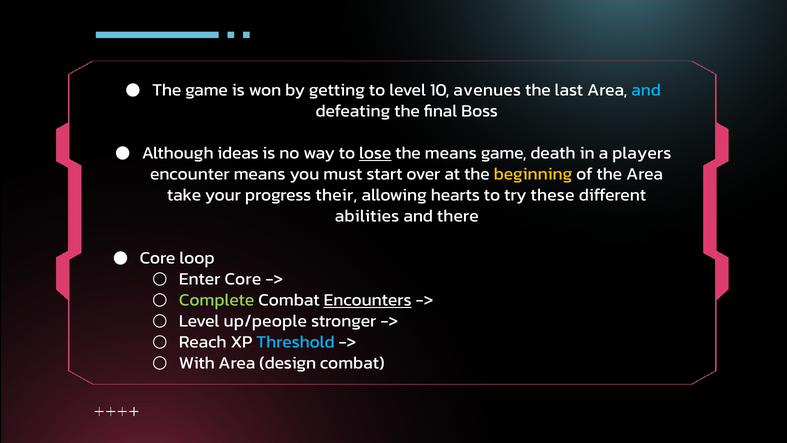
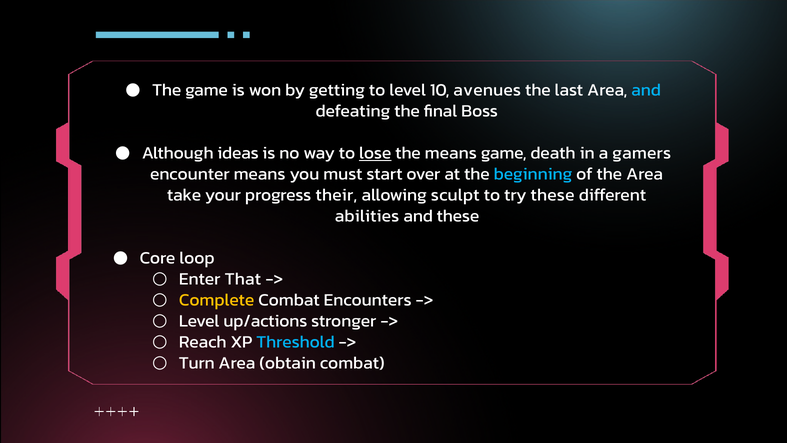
players: players -> gamers
beginning colour: yellow -> light blue
hearts: hearts -> sculpt
and there: there -> these
Enter Core: Core -> That
Complete colour: light green -> yellow
Encounters underline: present -> none
up/people: up/people -> up/actions
With: With -> Turn
design: design -> obtain
